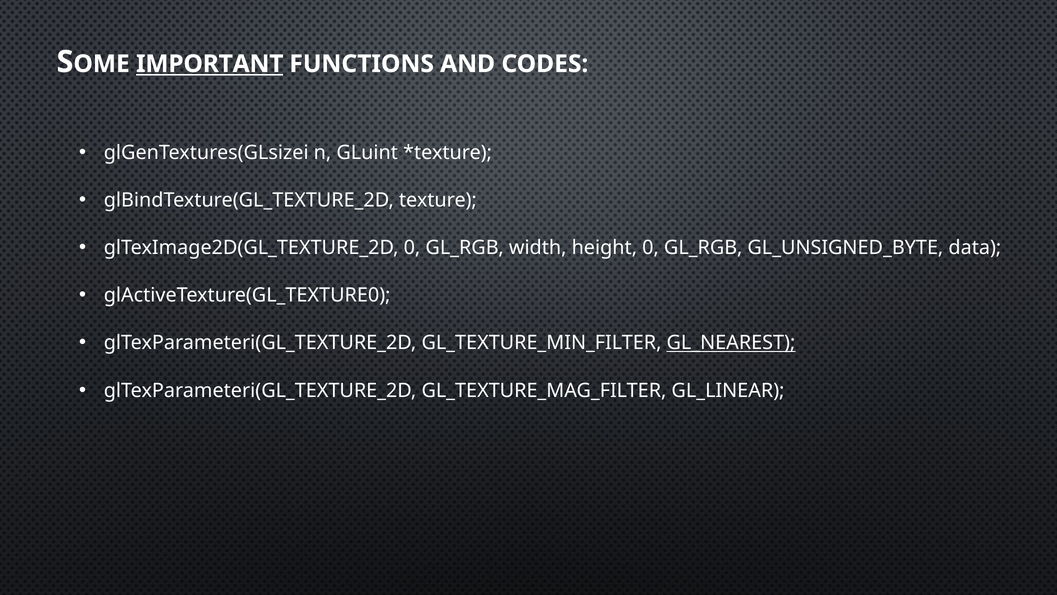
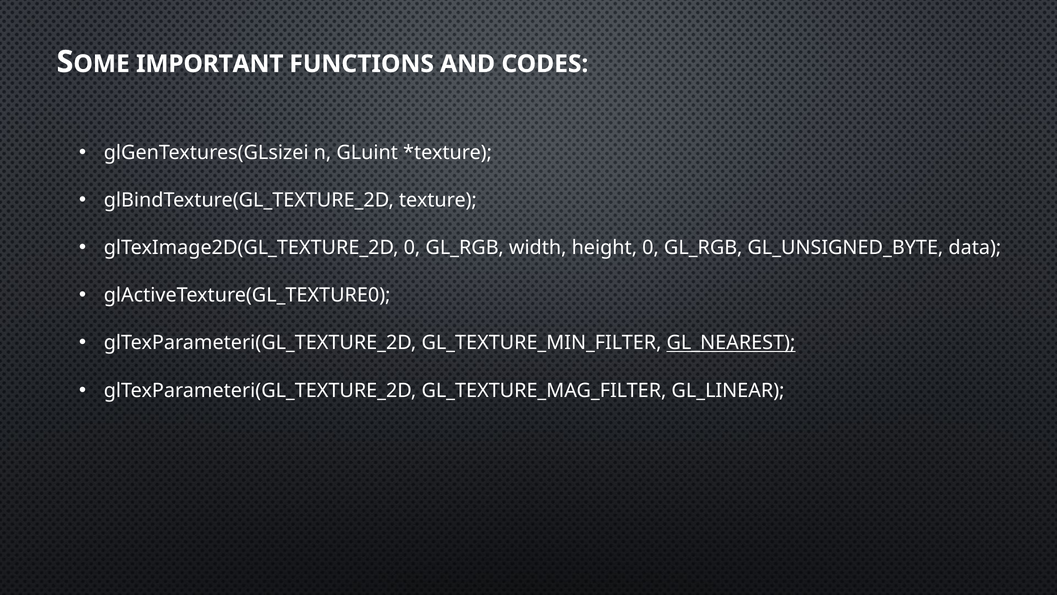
IMPORTANT underline: present -> none
